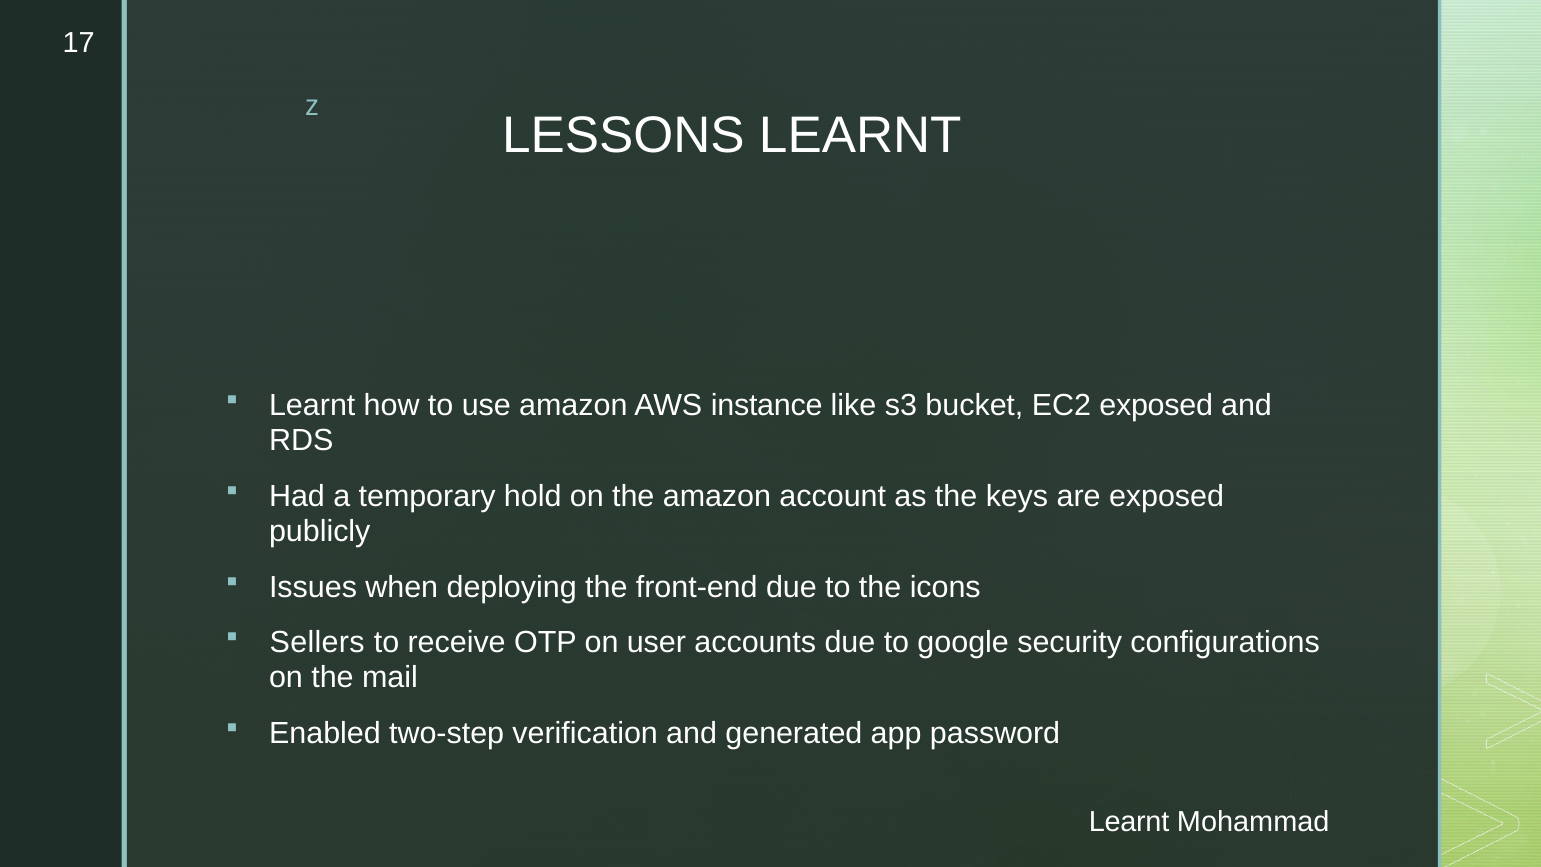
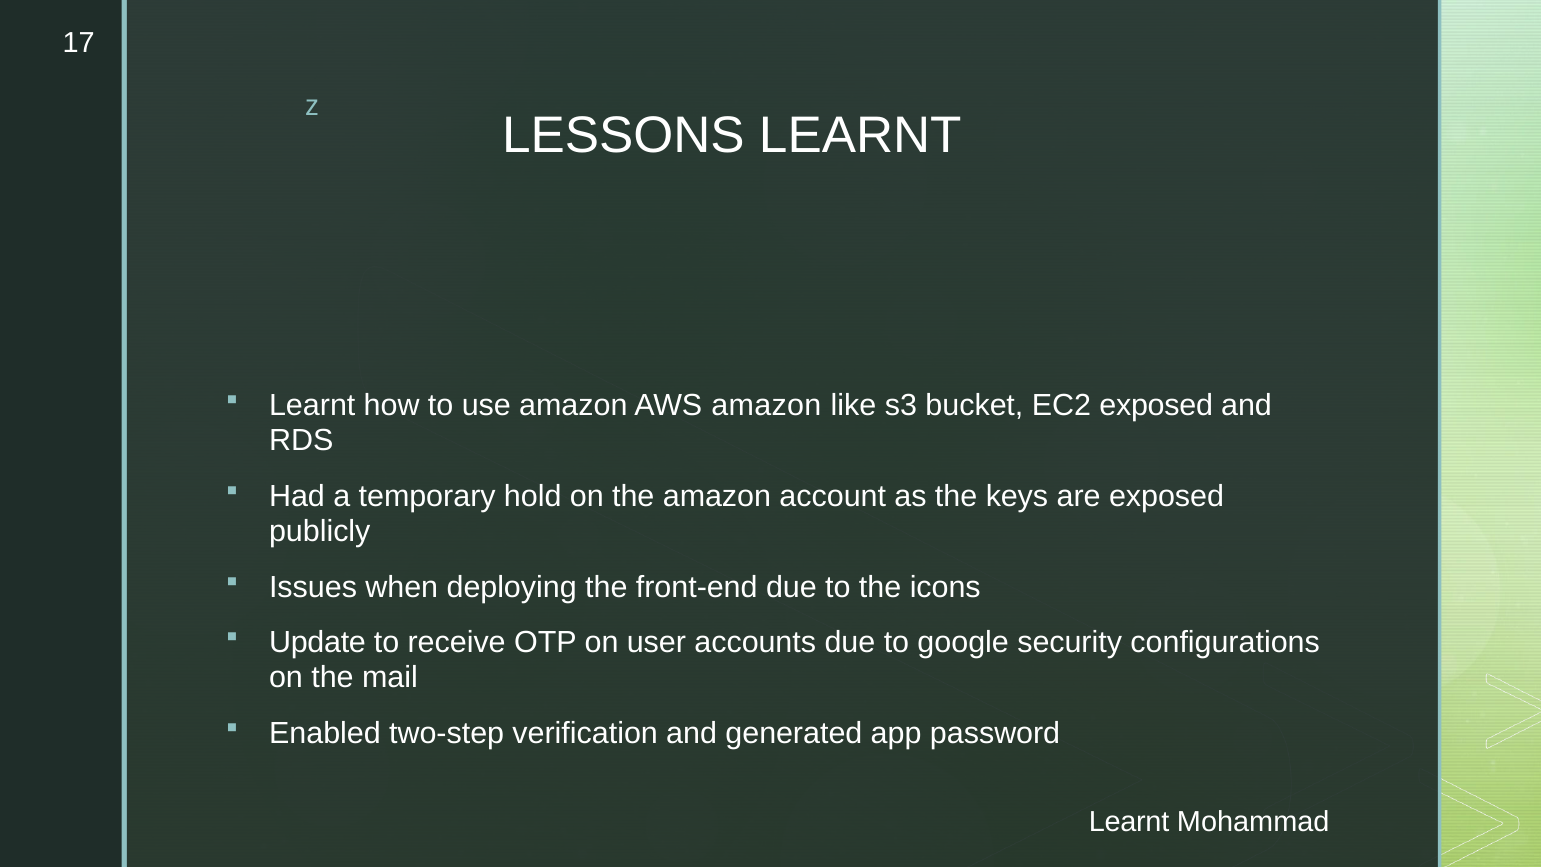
AWS instance: instance -> amazon
Sellers: Sellers -> Update
